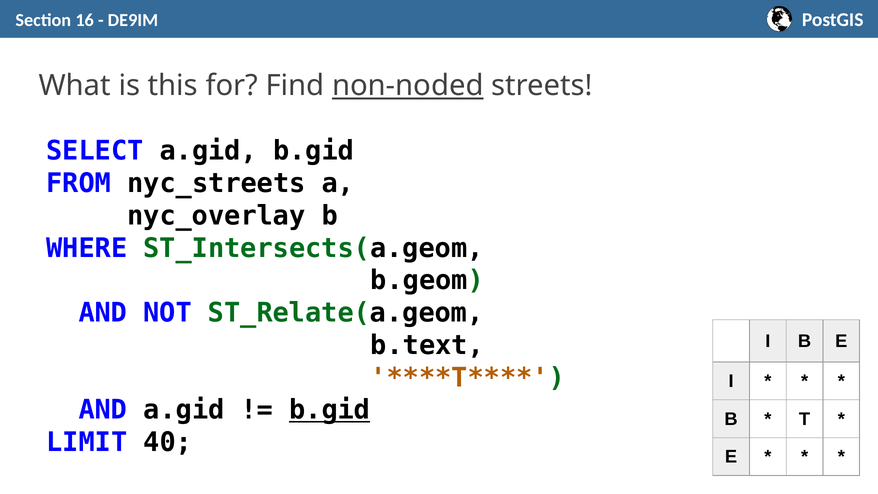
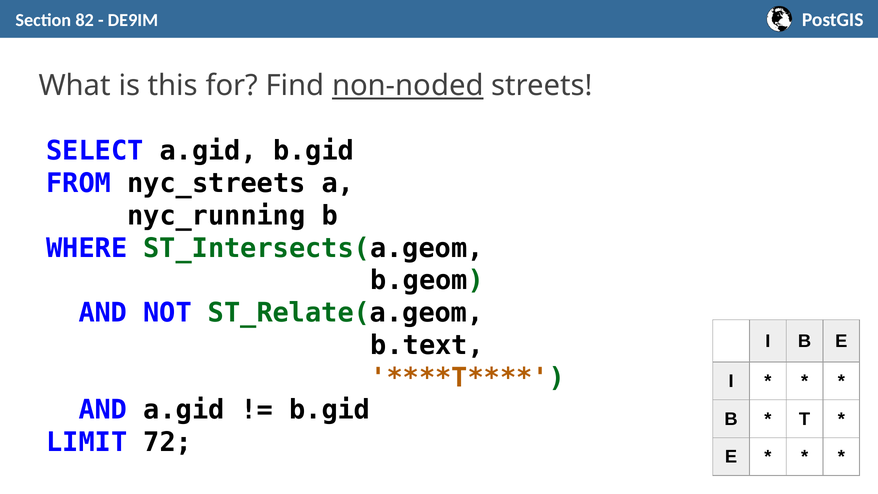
16: 16 -> 82
nyc_overlay: nyc_overlay -> nyc_running
b.gid at (330, 410) underline: present -> none
40: 40 -> 72
